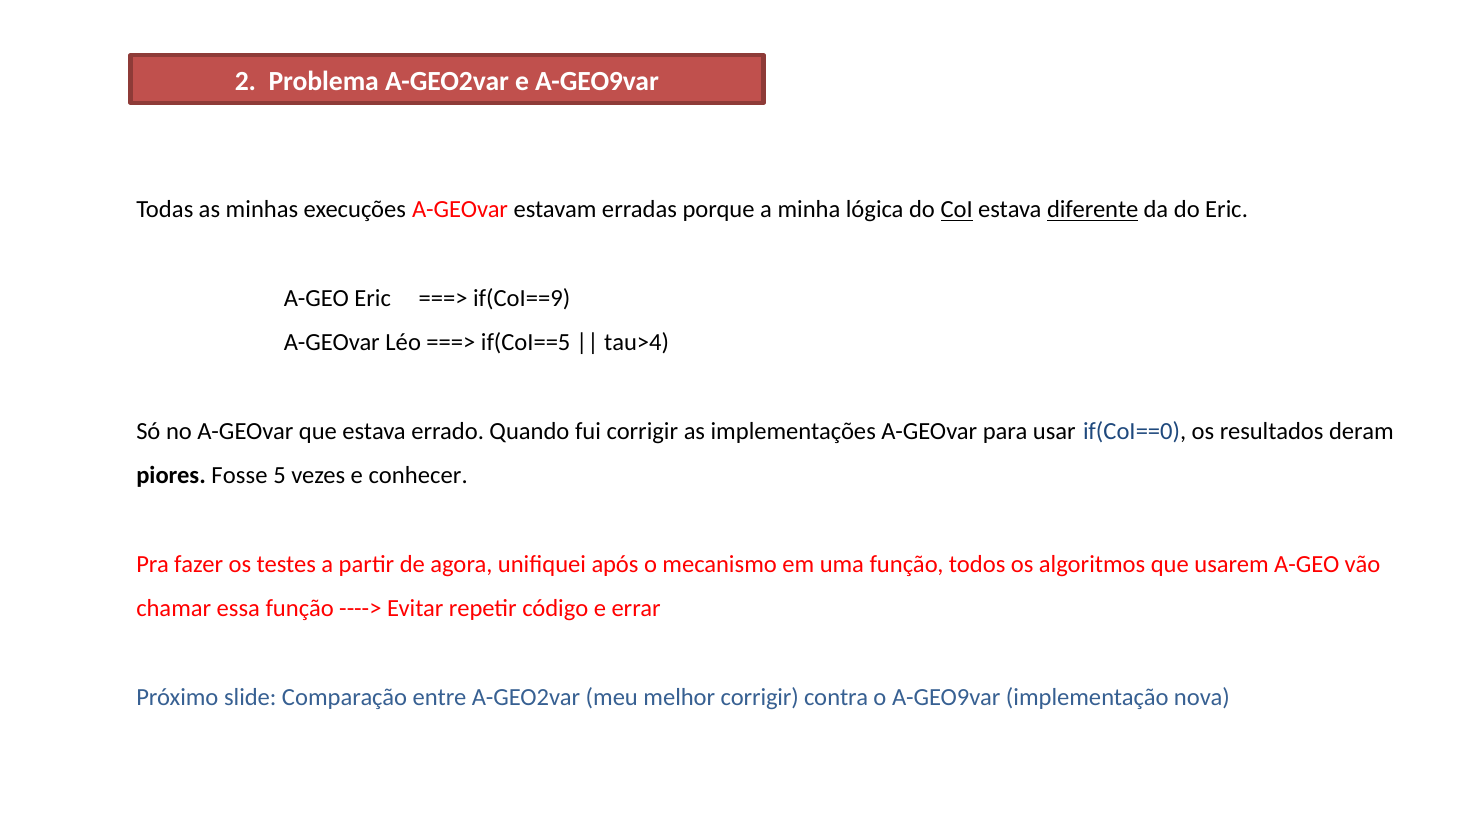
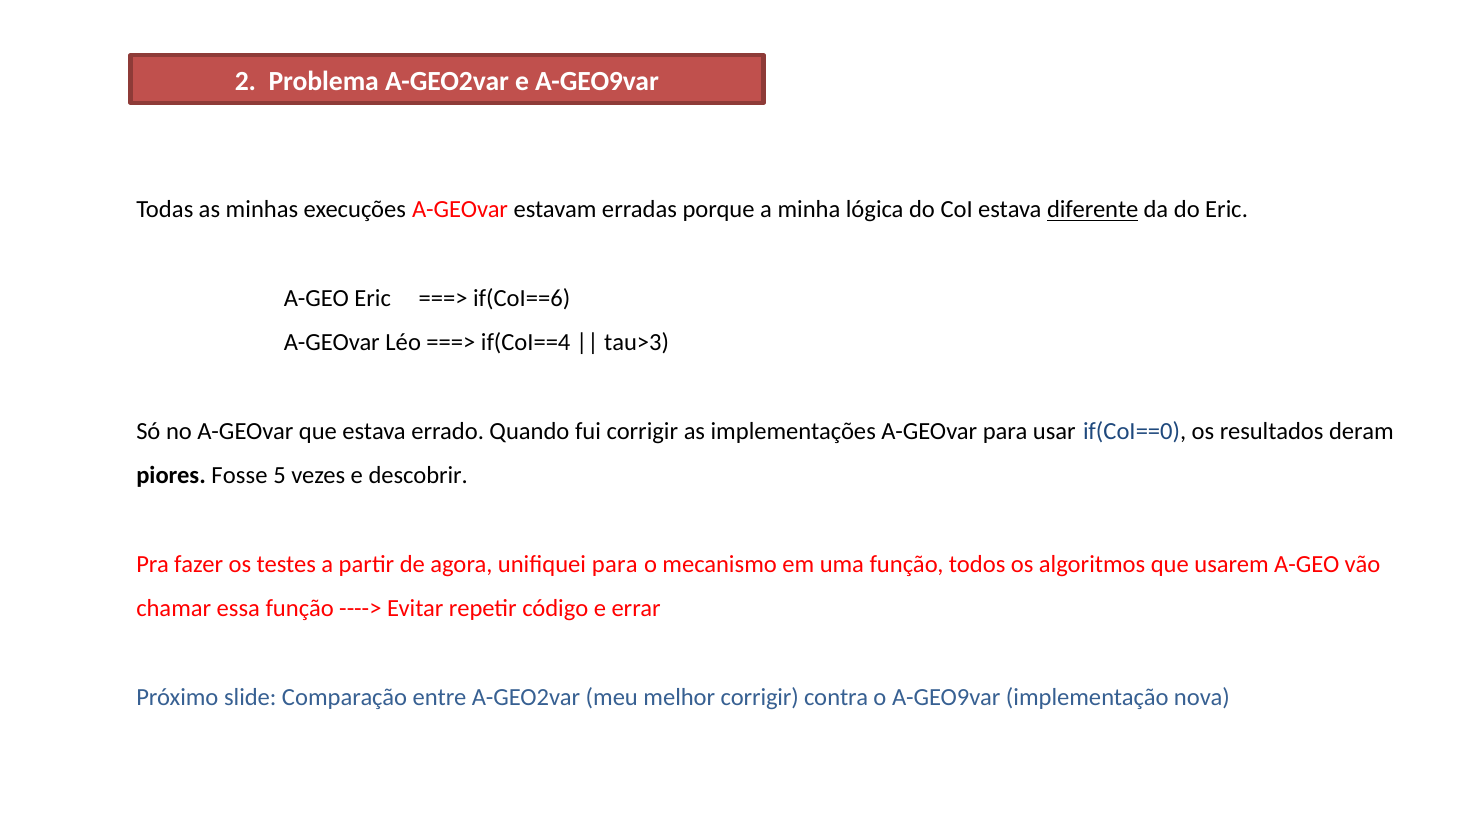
CoI underline: present -> none
if(CoI==9: if(CoI==9 -> if(CoI==6
if(CoI==5: if(CoI==5 -> if(CoI==4
tau>4: tau>4 -> tau>3
conhecer: conhecer -> descobrir
unifiquei após: após -> para
